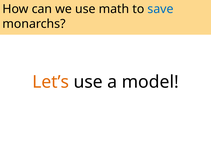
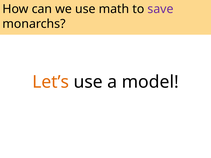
save colour: blue -> purple
